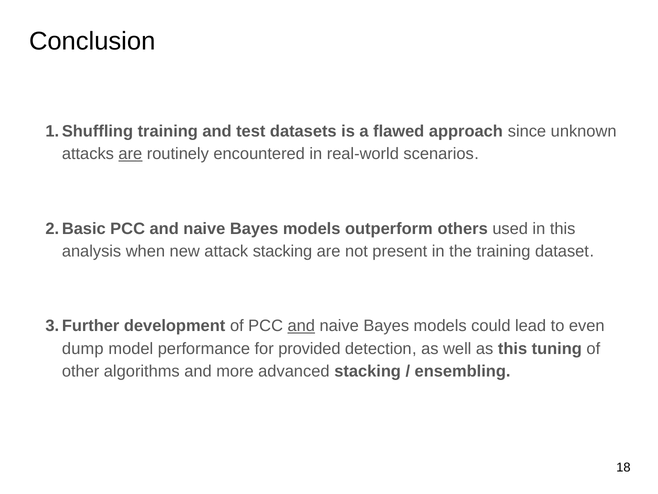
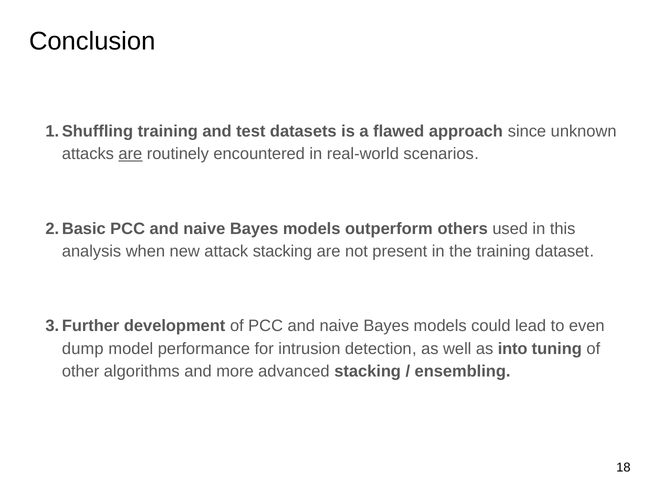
and at (301, 326) underline: present -> none
provided: provided -> intrusion
as this: this -> into
